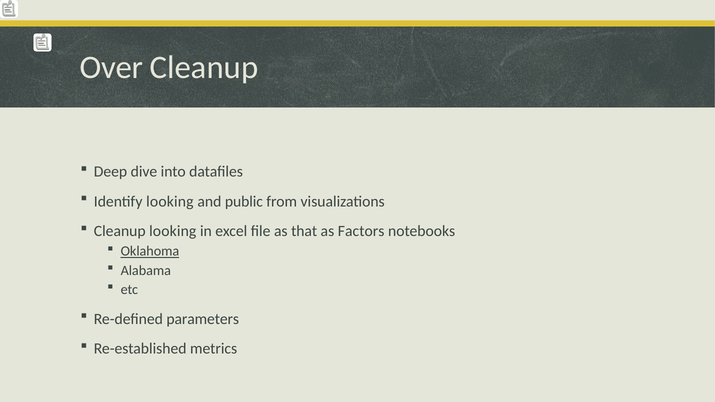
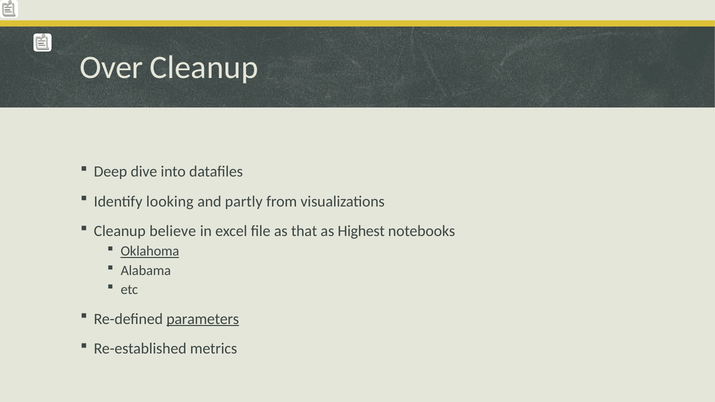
public: public -> partly
Cleanup looking: looking -> believe
Factors: Factors -> Highest
parameters underline: none -> present
